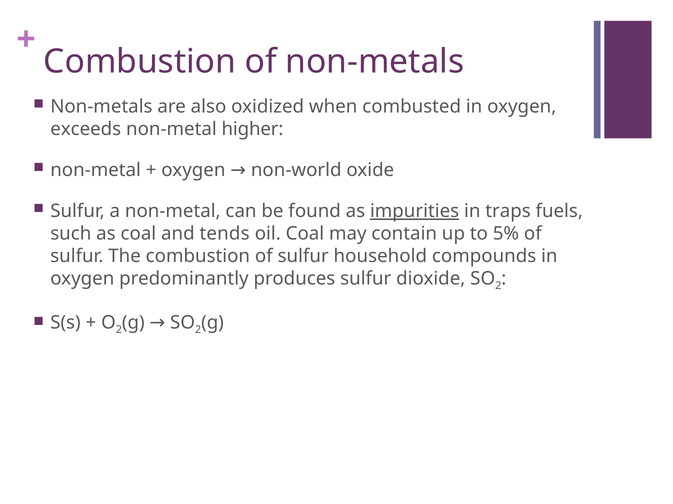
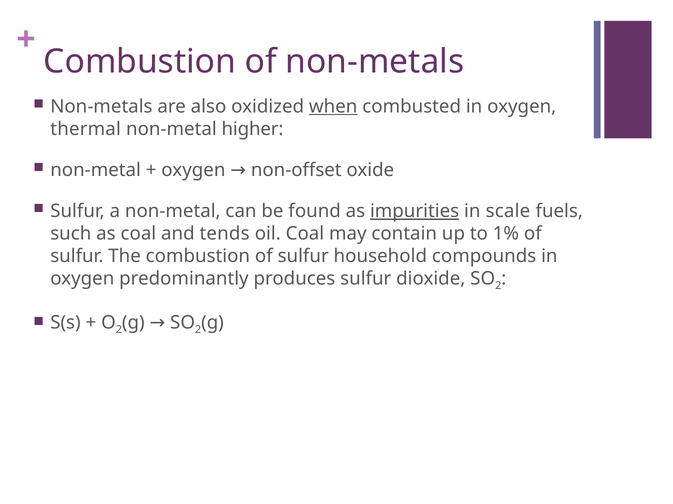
when underline: none -> present
exceeds: exceeds -> thermal
non-world: non-world -> non-offset
traps: traps -> scale
5%: 5% -> 1%
